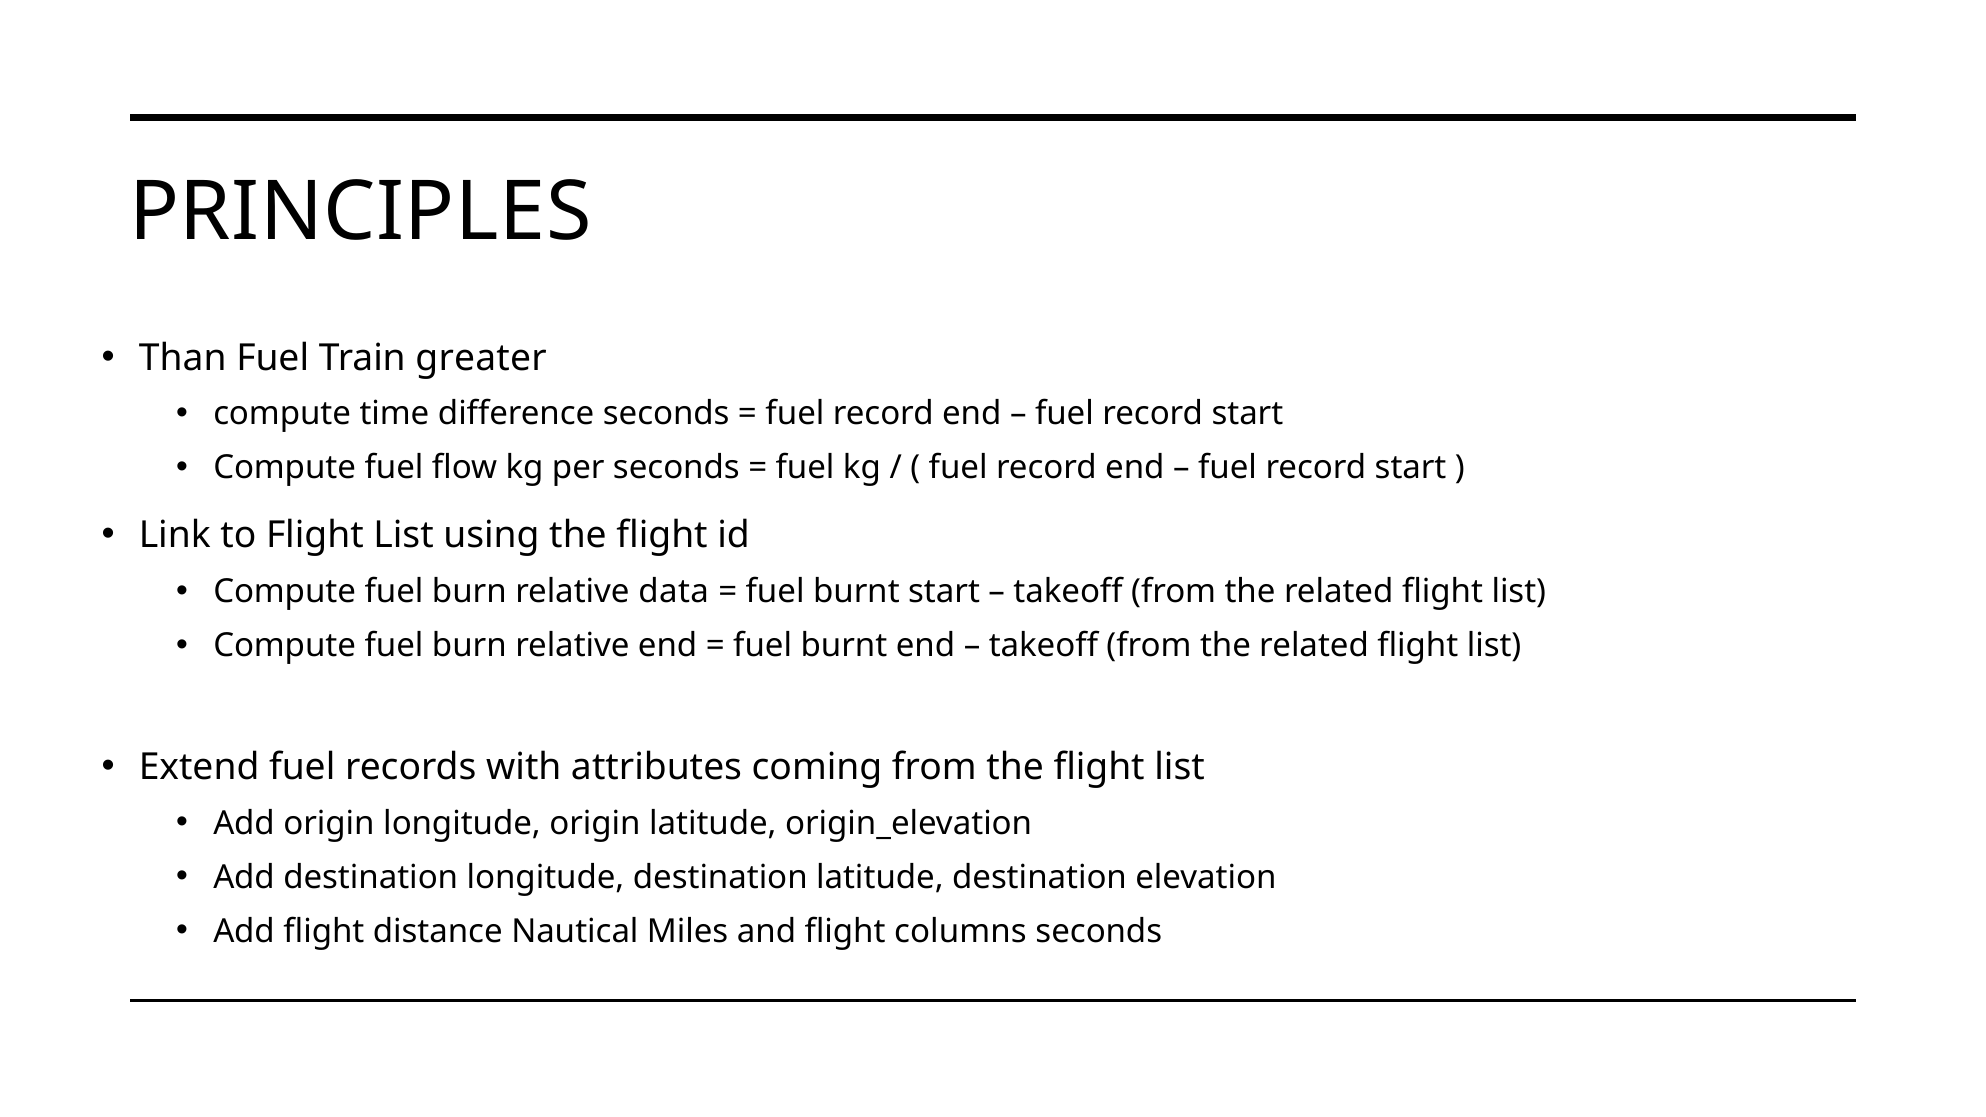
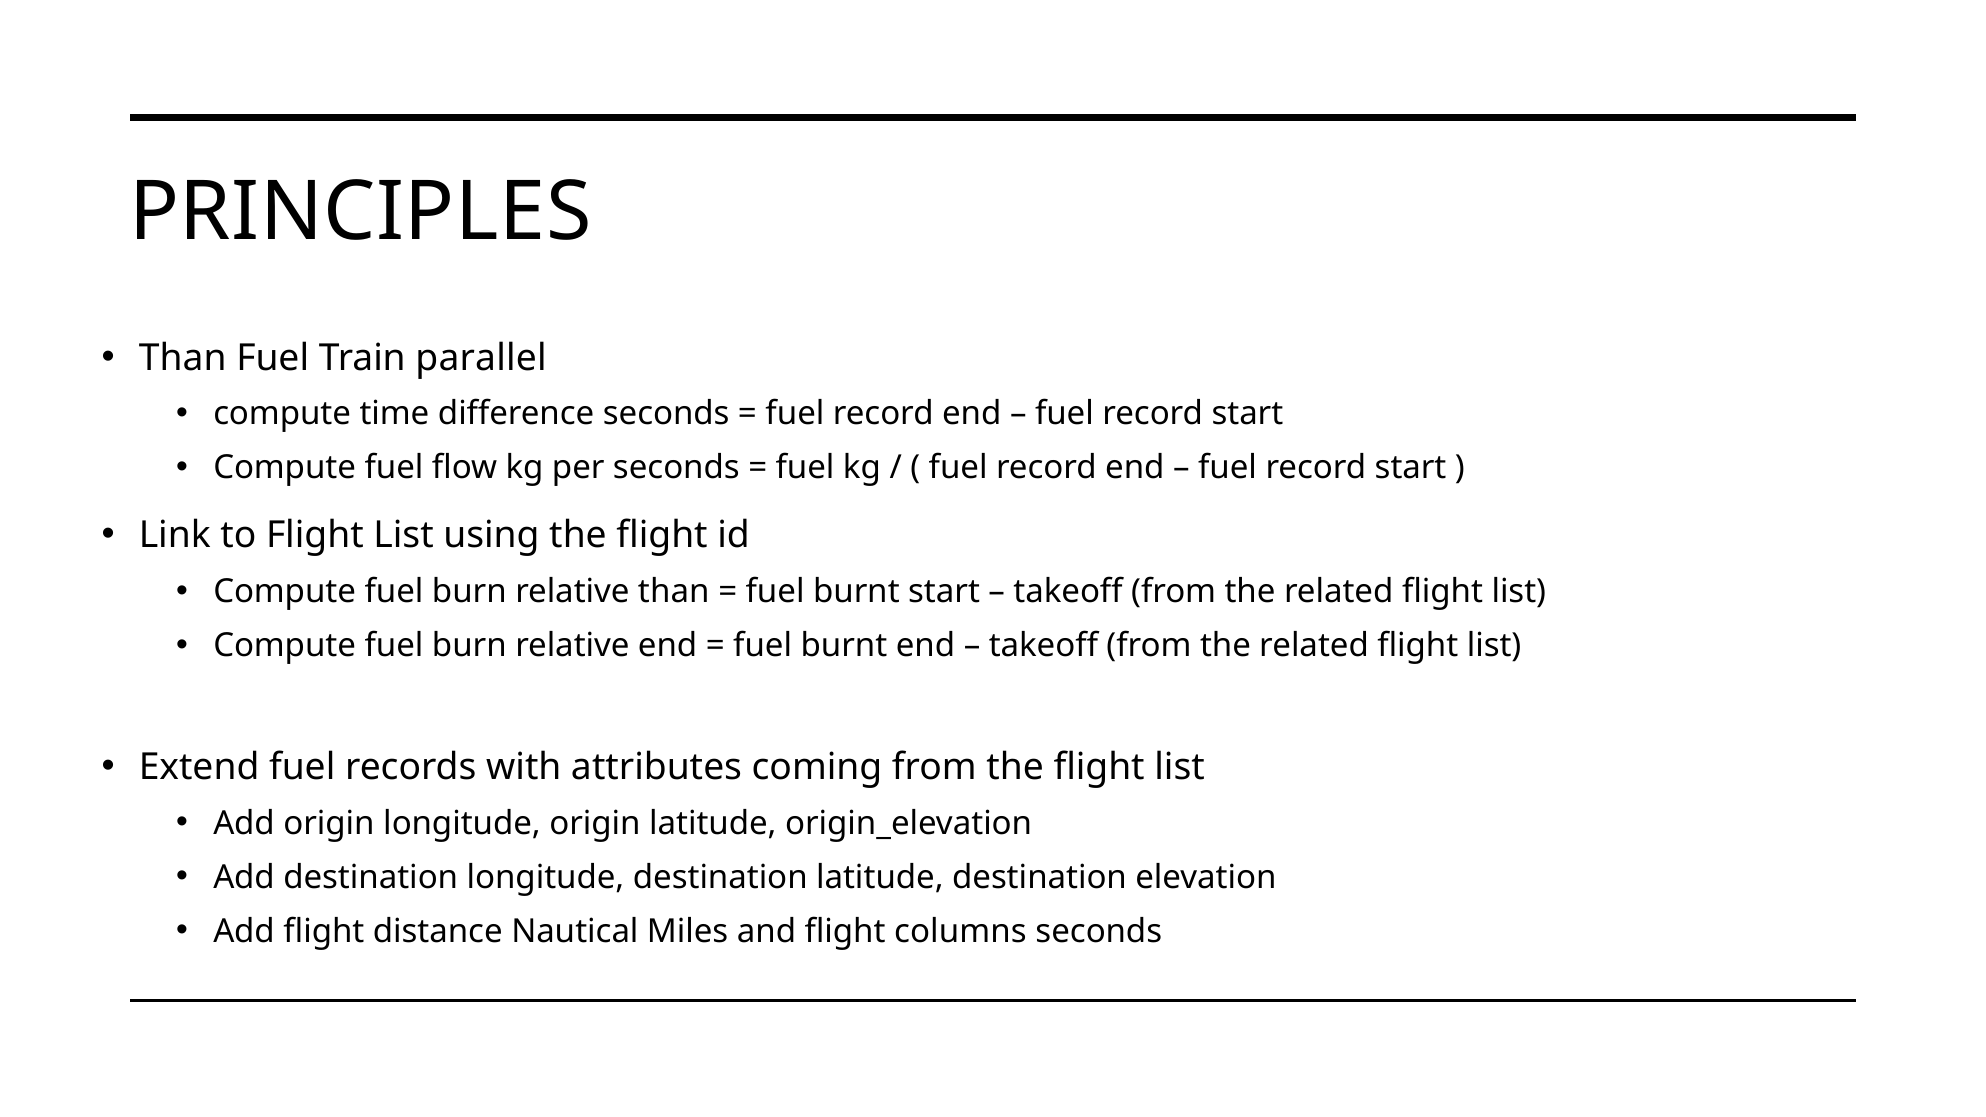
greater: greater -> parallel
relative data: data -> than
